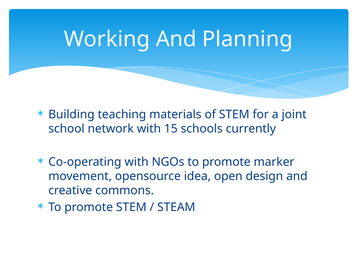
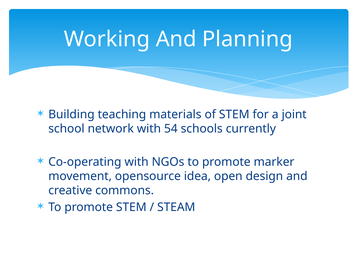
15: 15 -> 54
